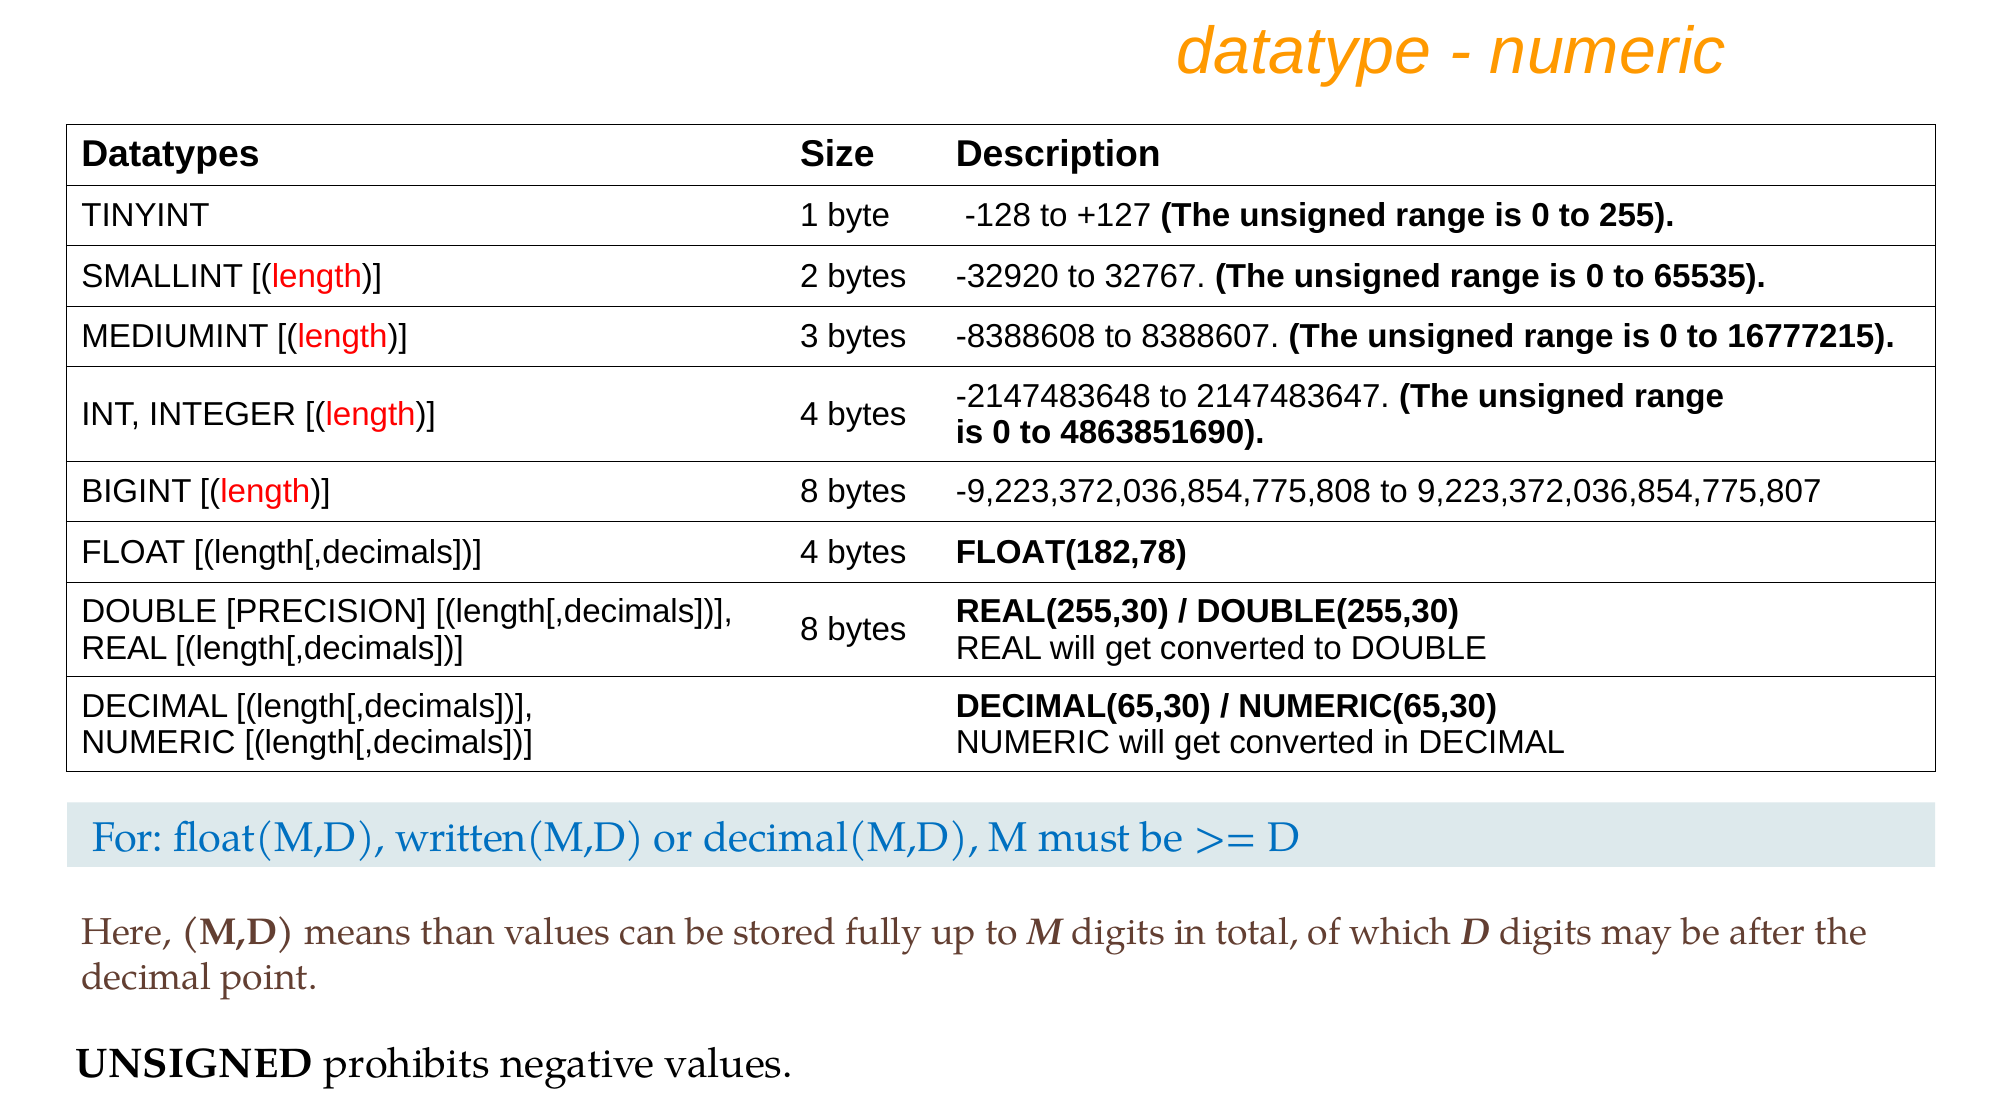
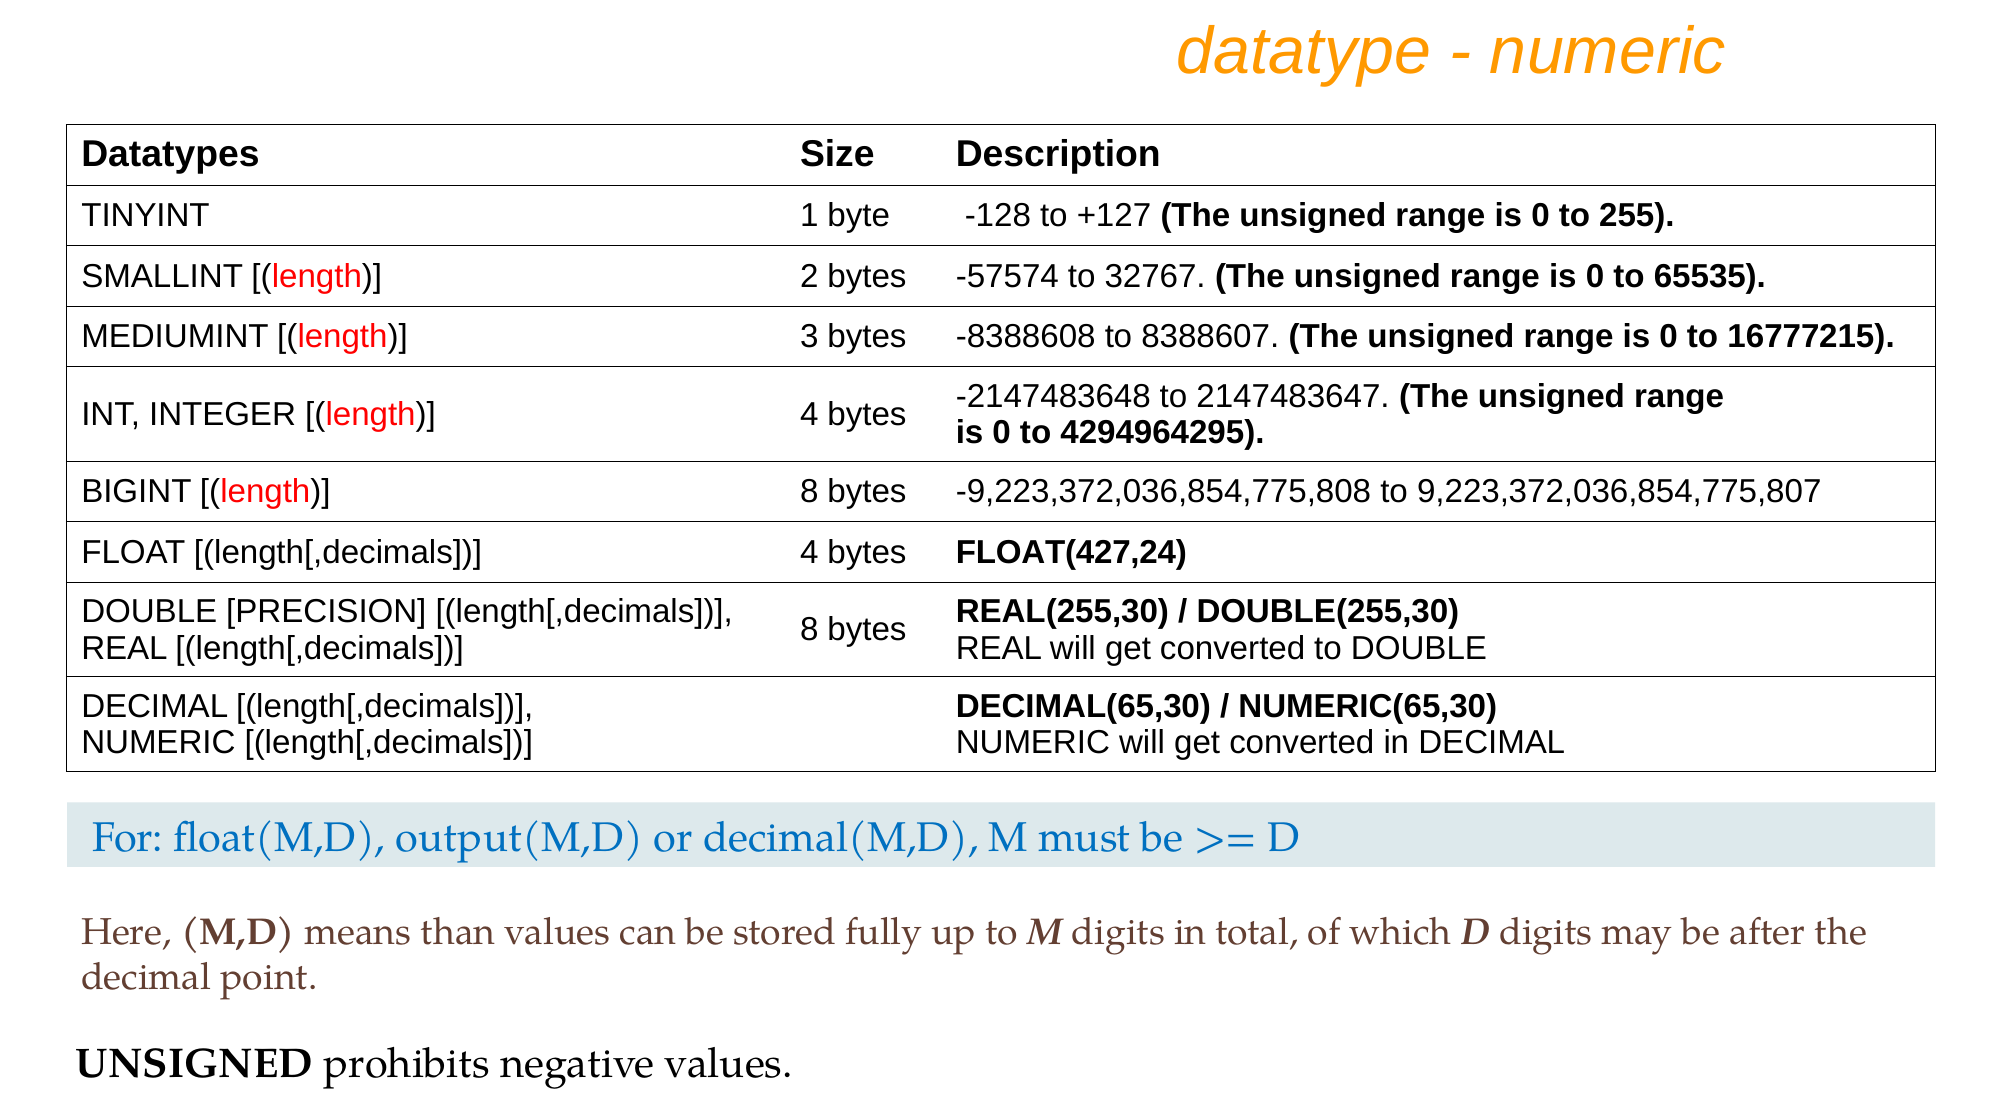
-32920: -32920 -> -57574
4863851690: 4863851690 -> 4294964295
FLOAT(182,78: FLOAT(182,78 -> FLOAT(427,24
written(M,D: written(M,D -> output(M,D
